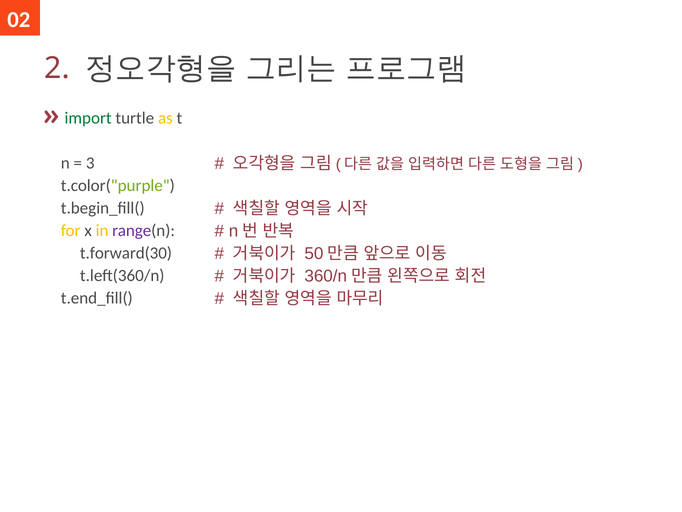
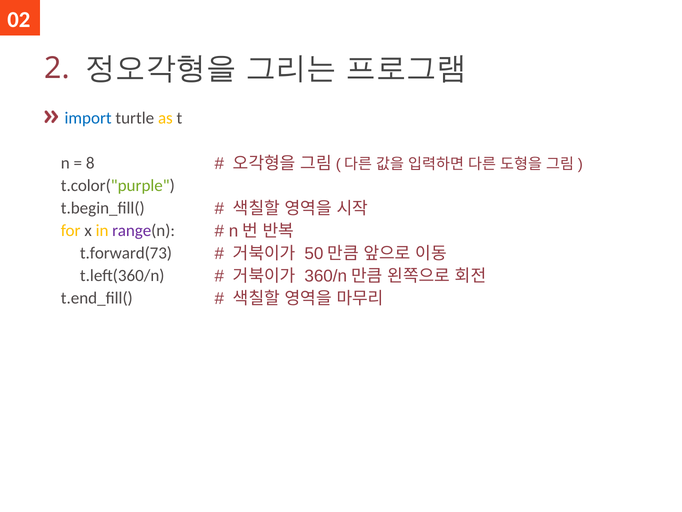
import colour: green -> blue
3: 3 -> 8
t.forward(30: t.forward(30 -> t.forward(73
